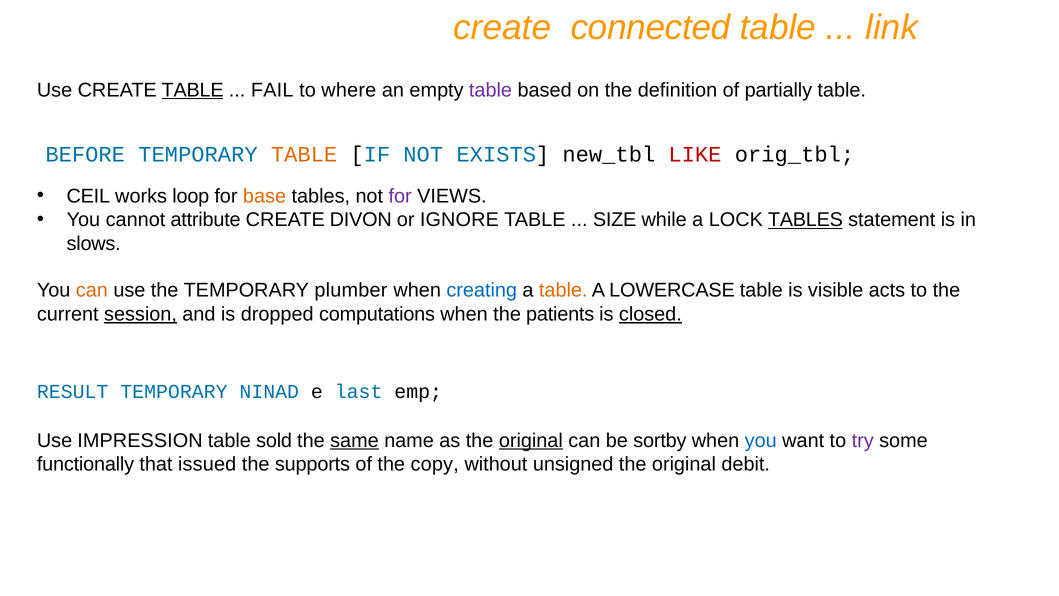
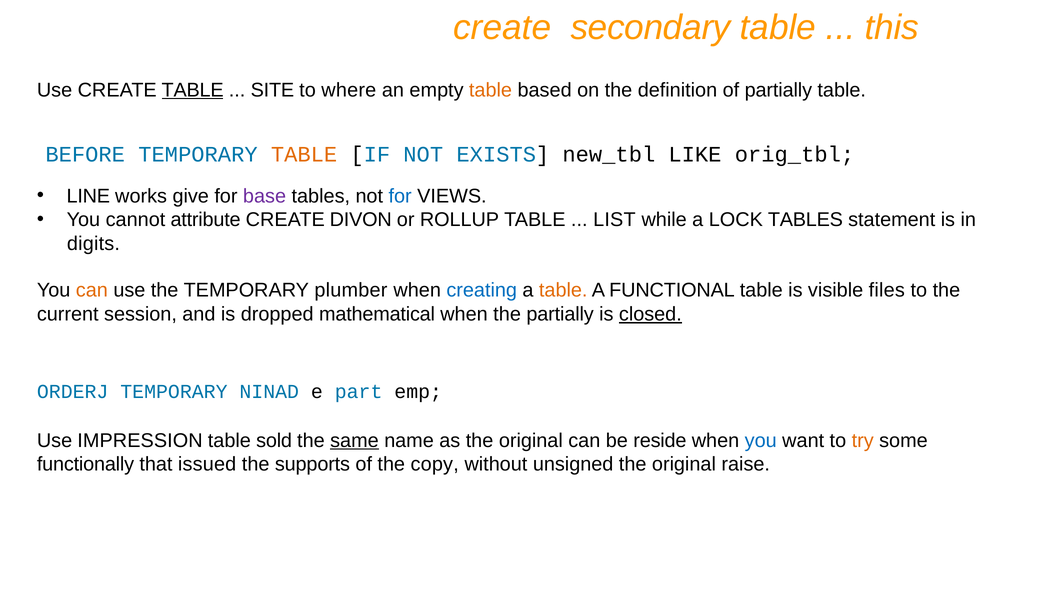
connected: connected -> secondary
link: link -> this
FAIL: FAIL -> SITE
table at (490, 90) colour: purple -> orange
LIKE colour: red -> black
CEIL: CEIL -> LINE
loop: loop -> give
base colour: orange -> purple
for at (400, 196) colour: purple -> blue
IGNORE: IGNORE -> ROLLUP
SIZE: SIZE -> LIST
TABLES at (805, 220) underline: present -> none
slows: slows -> digits
LOWERCASE: LOWERCASE -> FUNCTIONAL
acts: acts -> files
session underline: present -> none
computations: computations -> mathematical
the patients: patients -> partially
RESULT: RESULT -> ORDERJ
last: last -> part
original at (531, 440) underline: present -> none
sortby: sortby -> reside
try colour: purple -> orange
debit: debit -> raise
